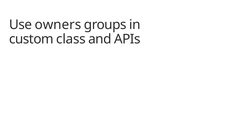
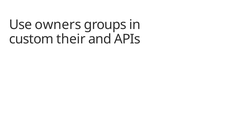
class: class -> their
